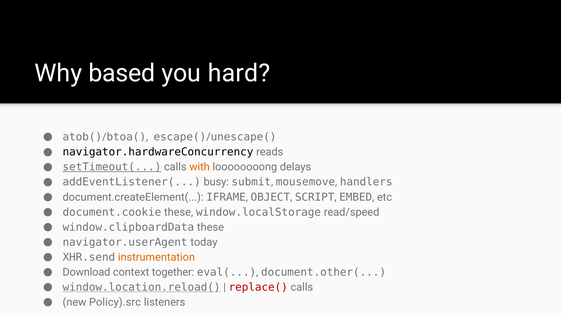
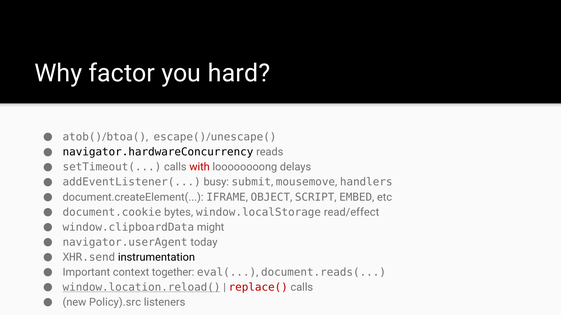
based: based -> factor
setTimeout( underline: present -> none
with colour: orange -> red
document.cookie these: these -> bytes
read/speed: read/speed -> read/effect
window.clipboardData these: these -> might
instrumentation colour: orange -> black
Download: Download -> Important
document.other(: document.other( -> document.reads(
